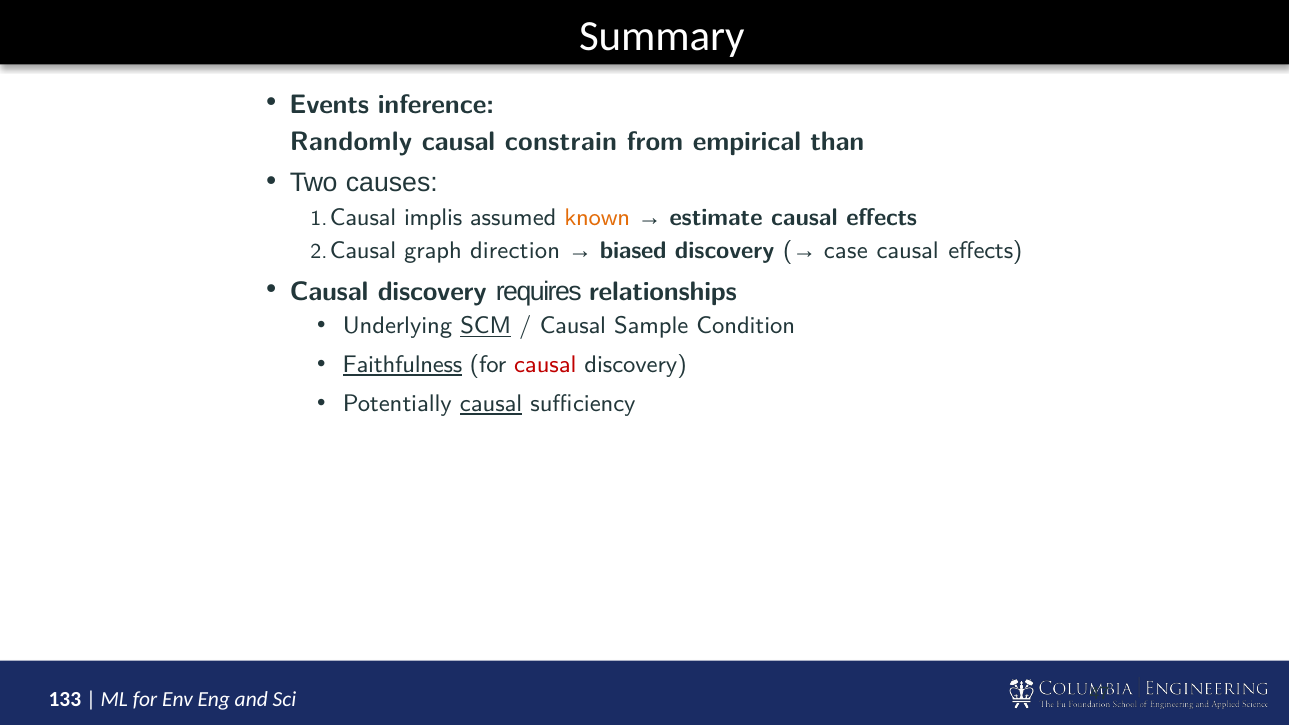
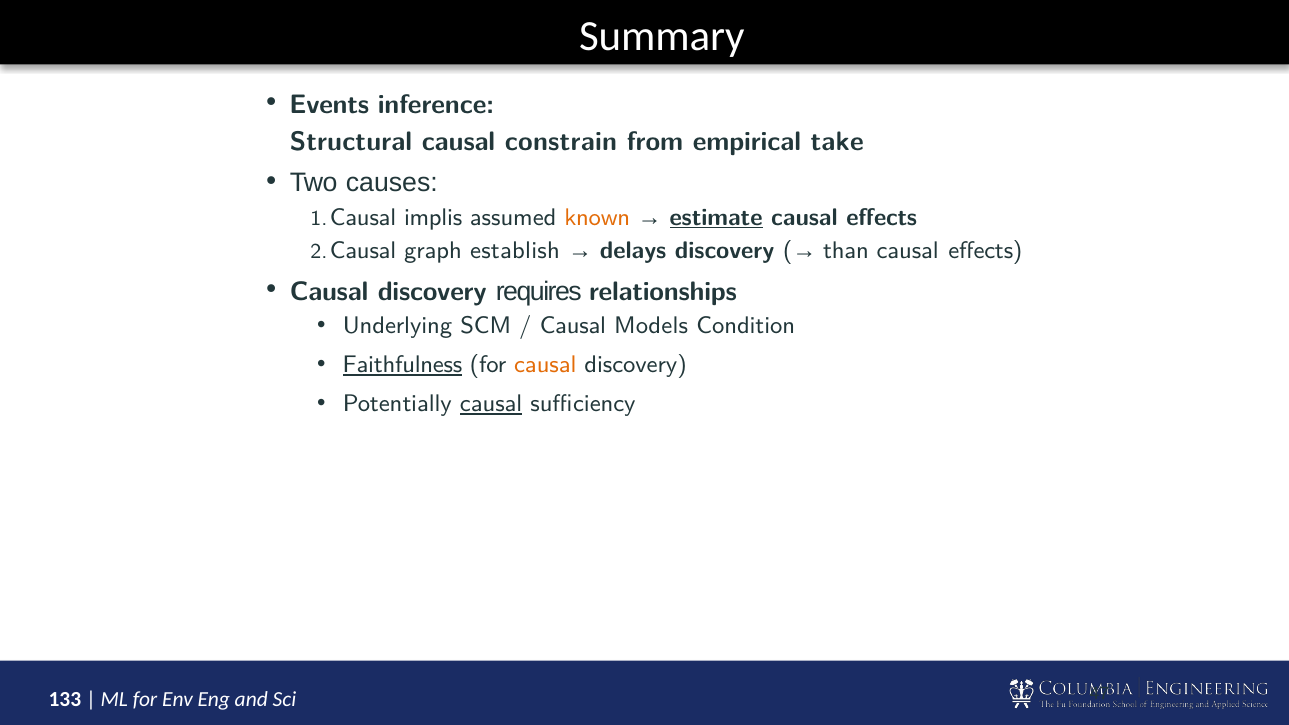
Randomly: Randomly -> Structural
than: than -> take
estimate underline: none -> present
direction: direction -> establish
biased: biased -> delays
case: case -> than
SCM underline: present -> none
Sample: Sample -> Models
causal at (545, 365) colour: red -> orange
